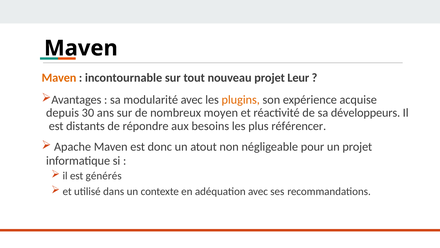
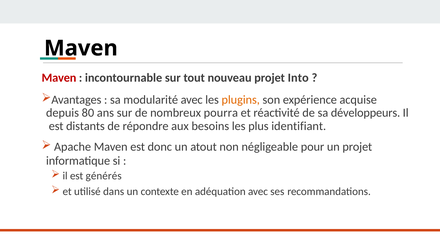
Maven at (59, 78) colour: orange -> red
Leur: Leur -> Into
30: 30 -> 80
moyen: moyen -> pourra
référencer: référencer -> identifiant
